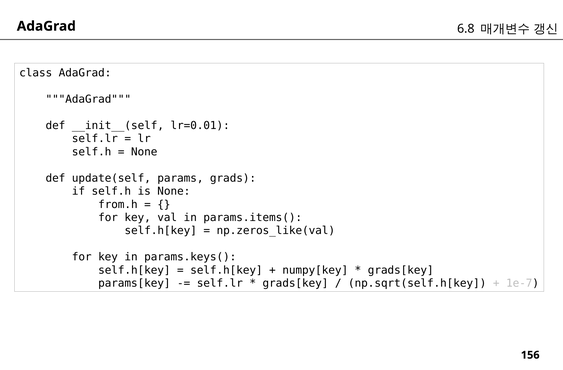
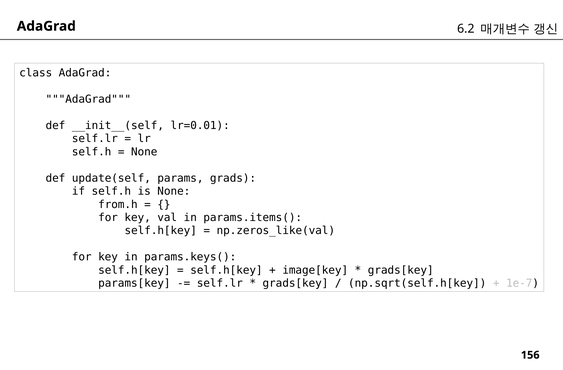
6.8: 6.8 -> 6.2
numpy[key: numpy[key -> image[key
